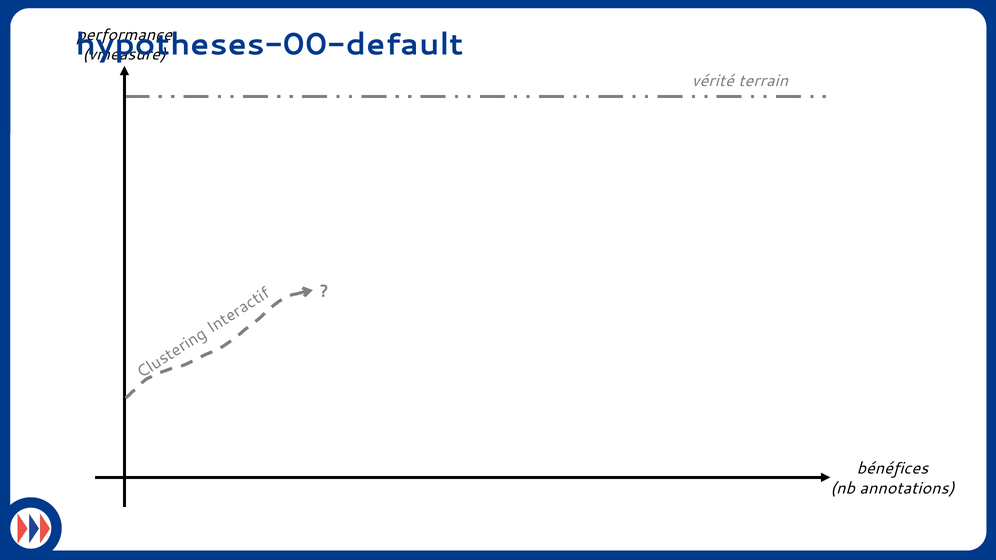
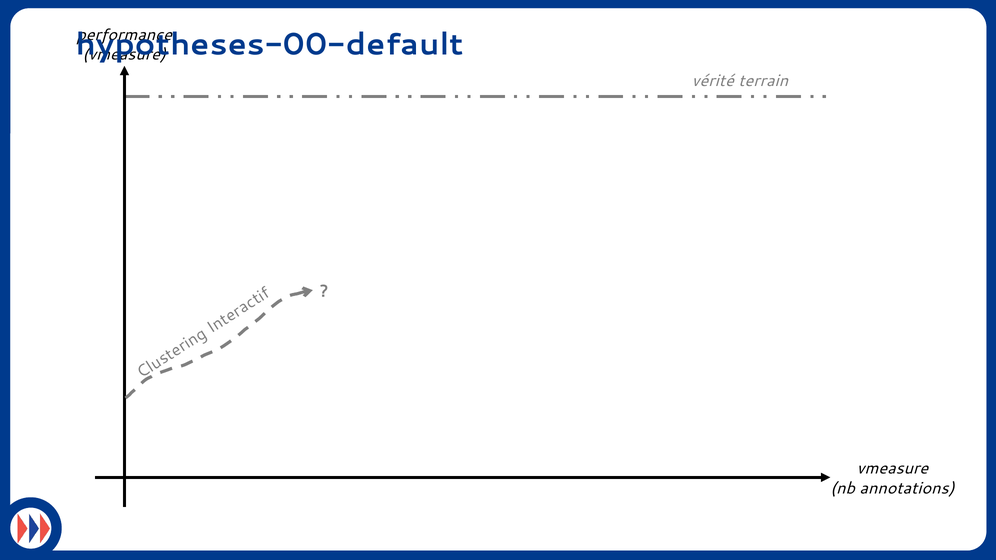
bénéfices at (892, 468): bénéfices -> vmeasure
